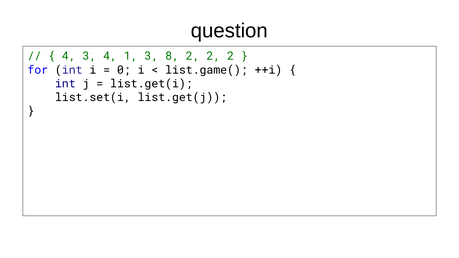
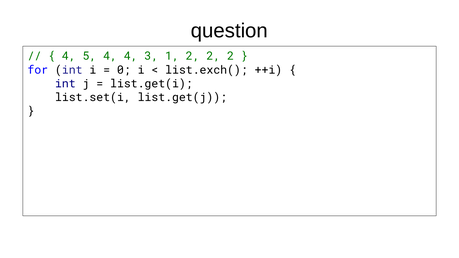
4 3: 3 -> 5
4 1: 1 -> 4
8: 8 -> 1
list.game(: list.game( -> list.exch(
